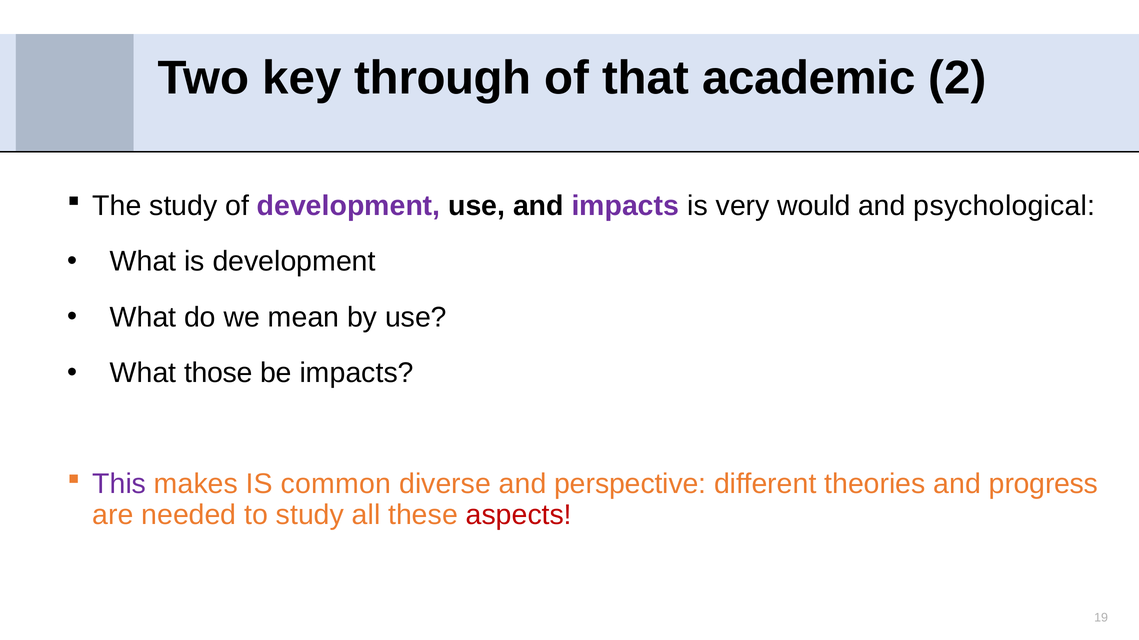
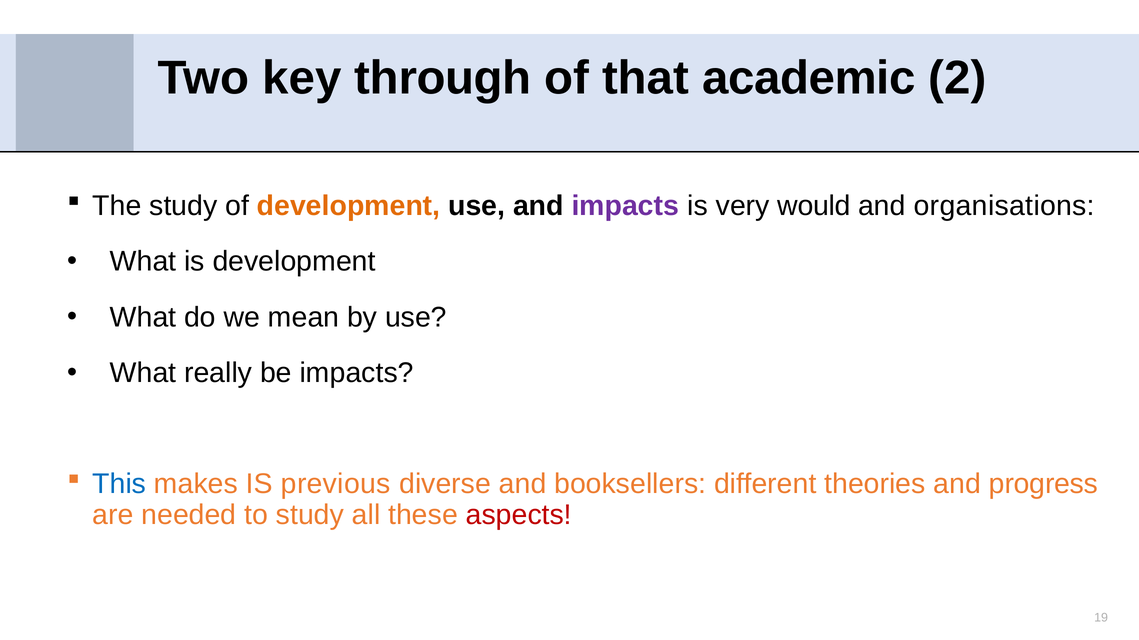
development at (349, 206) colour: purple -> orange
psychological: psychological -> organisations
those: those -> really
This colour: purple -> blue
common: common -> previous
perspective: perspective -> booksellers
